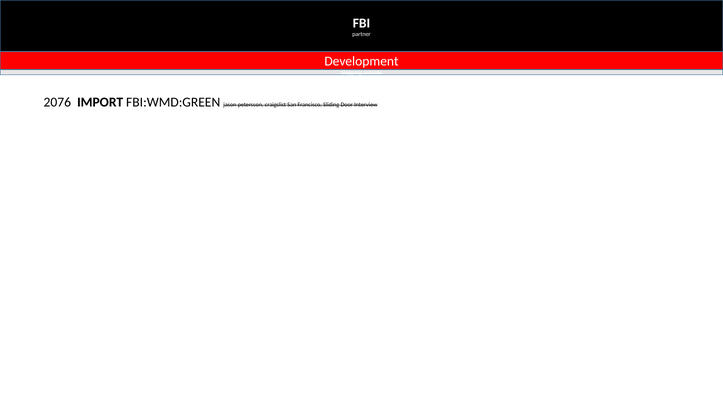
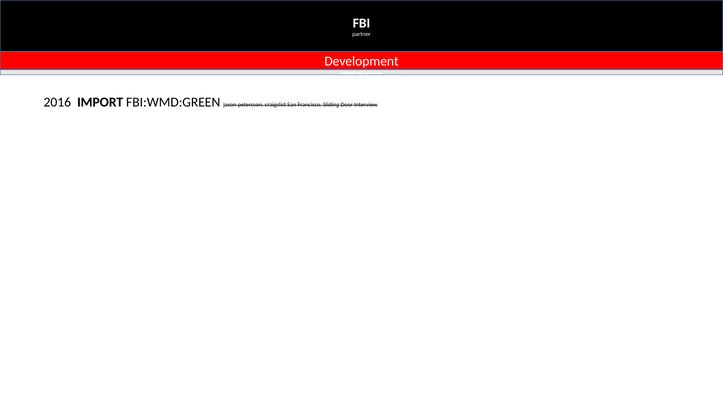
2076: 2076 -> 2016
